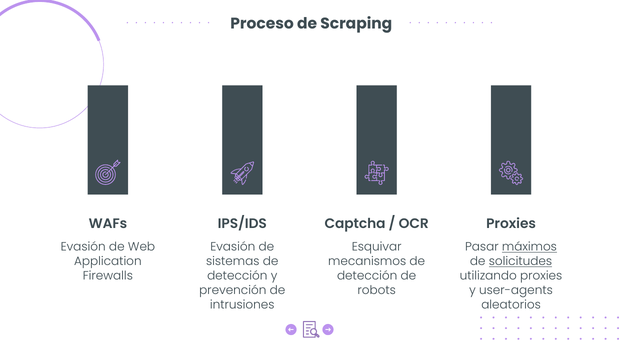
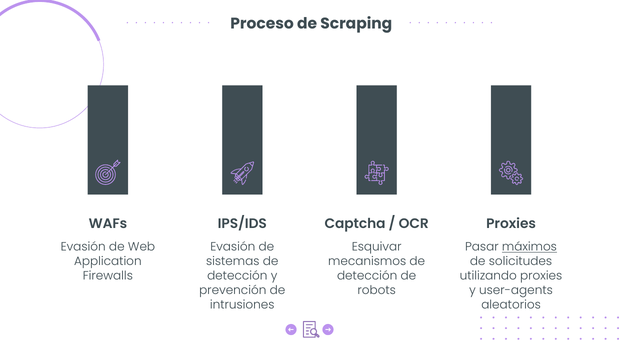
solicitudes underline: present -> none
